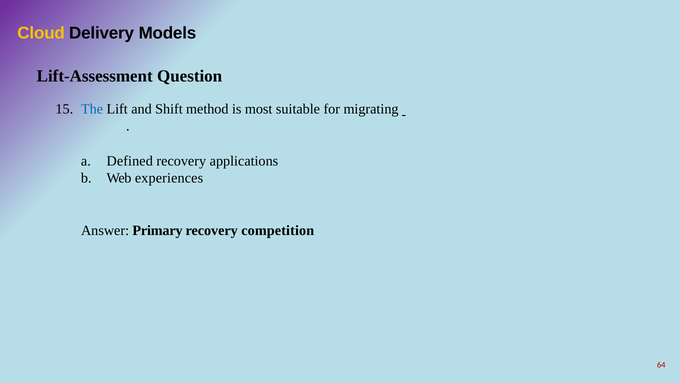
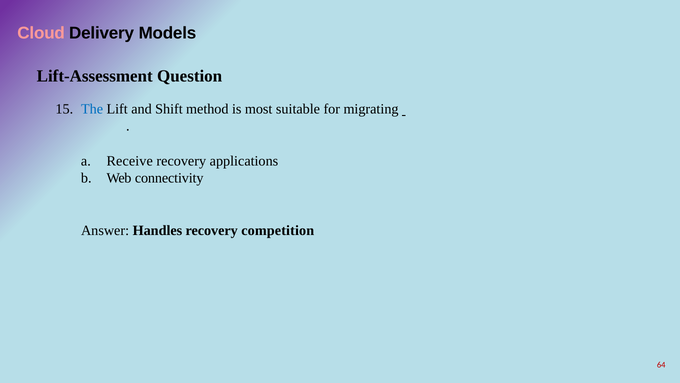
Cloud colour: yellow -> pink
Defined: Defined -> Receive
experiences: experiences -> connectivity
Primary: Primary -> Handles
